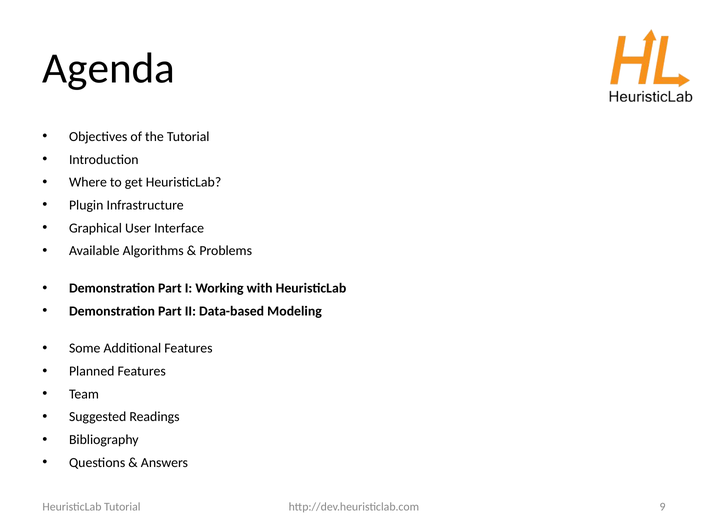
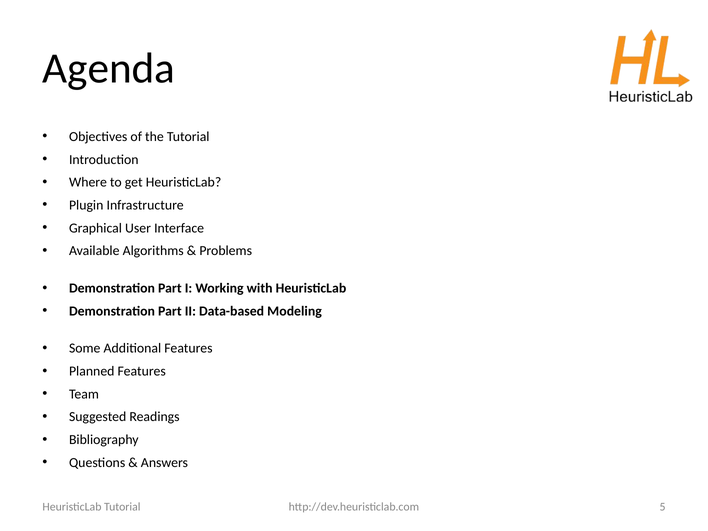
9: 9 -> 5
